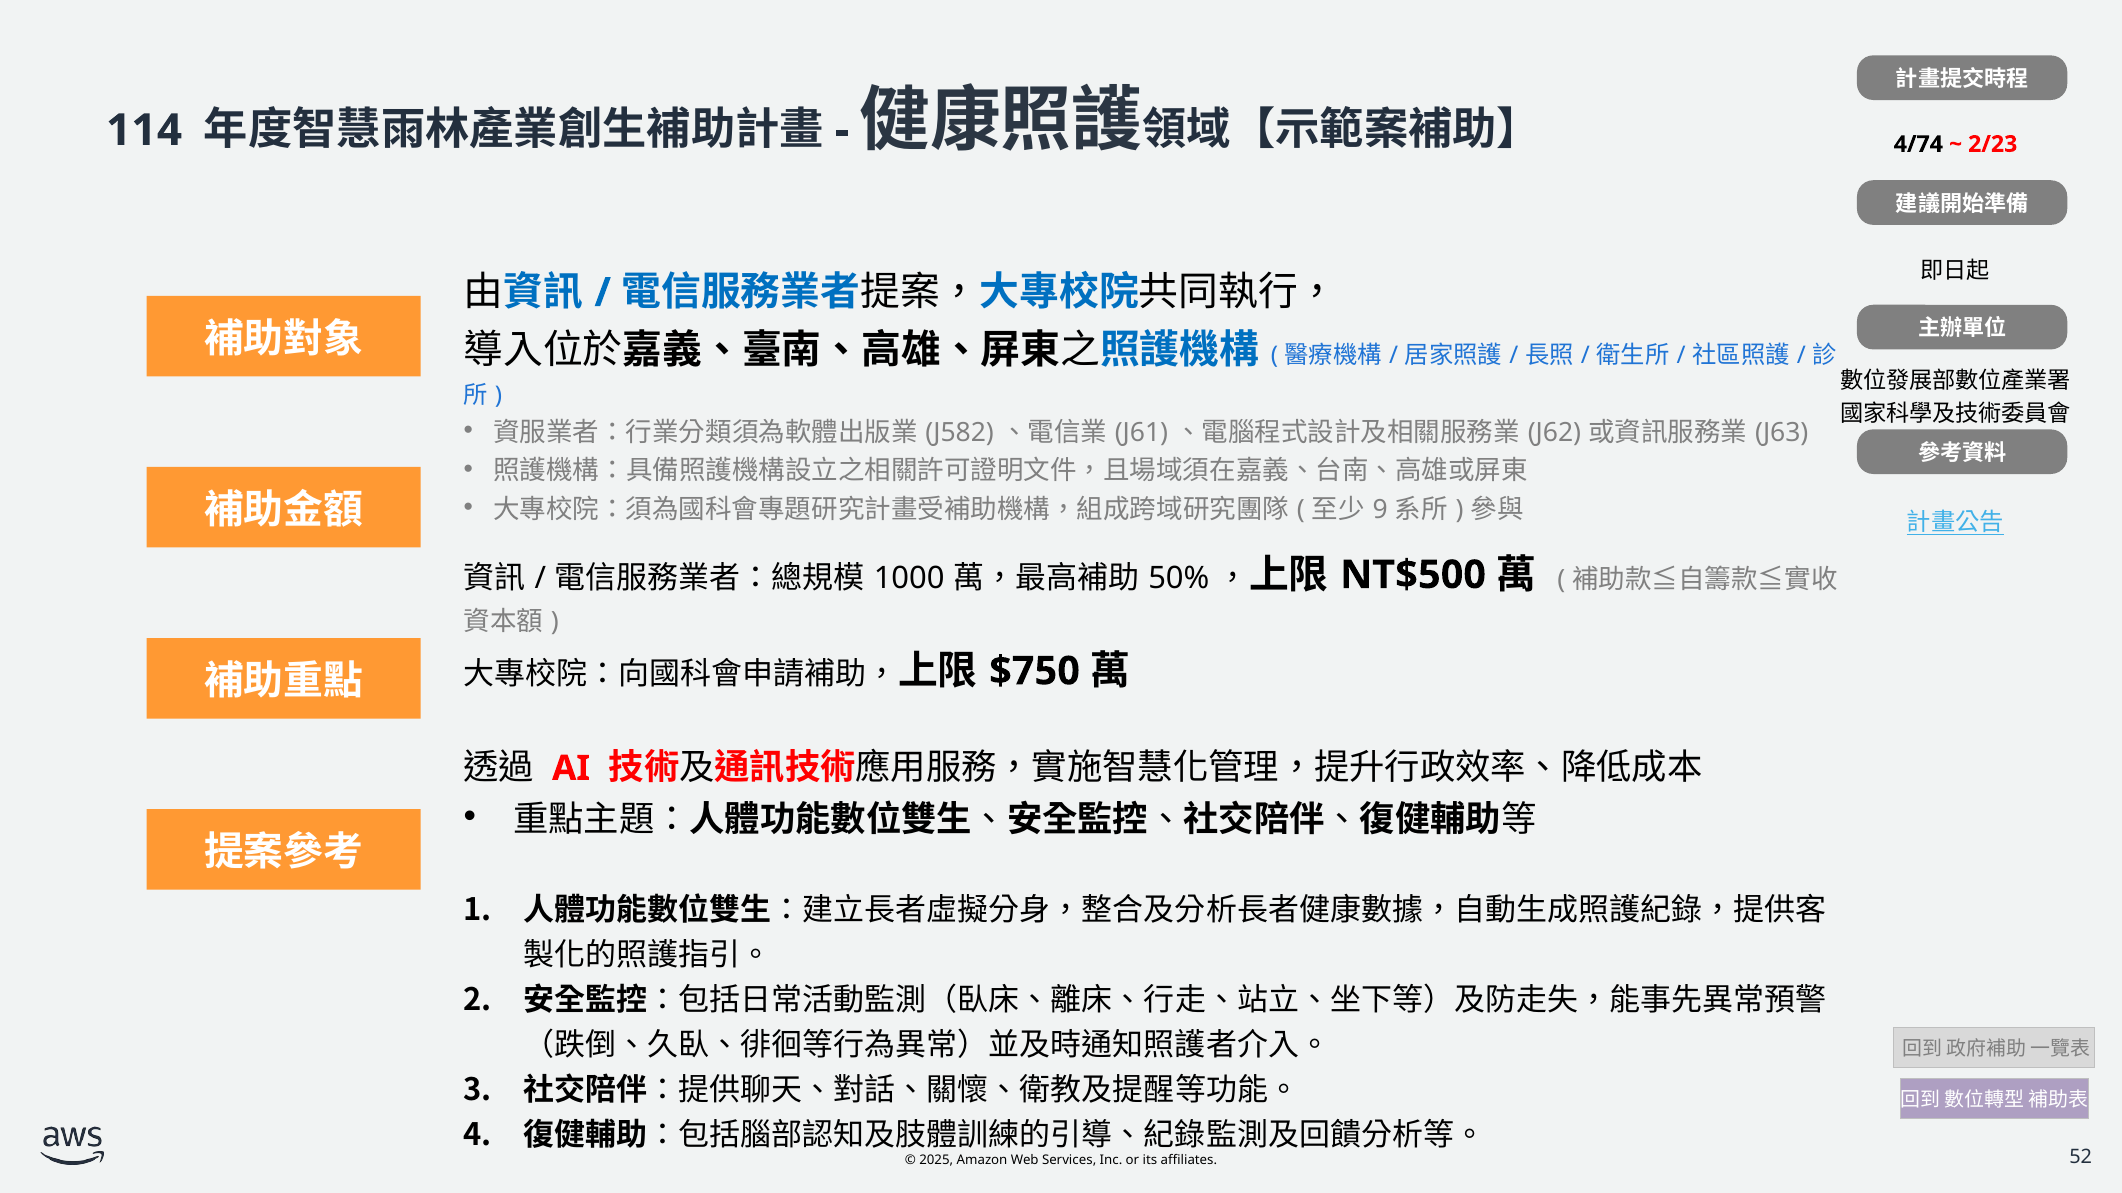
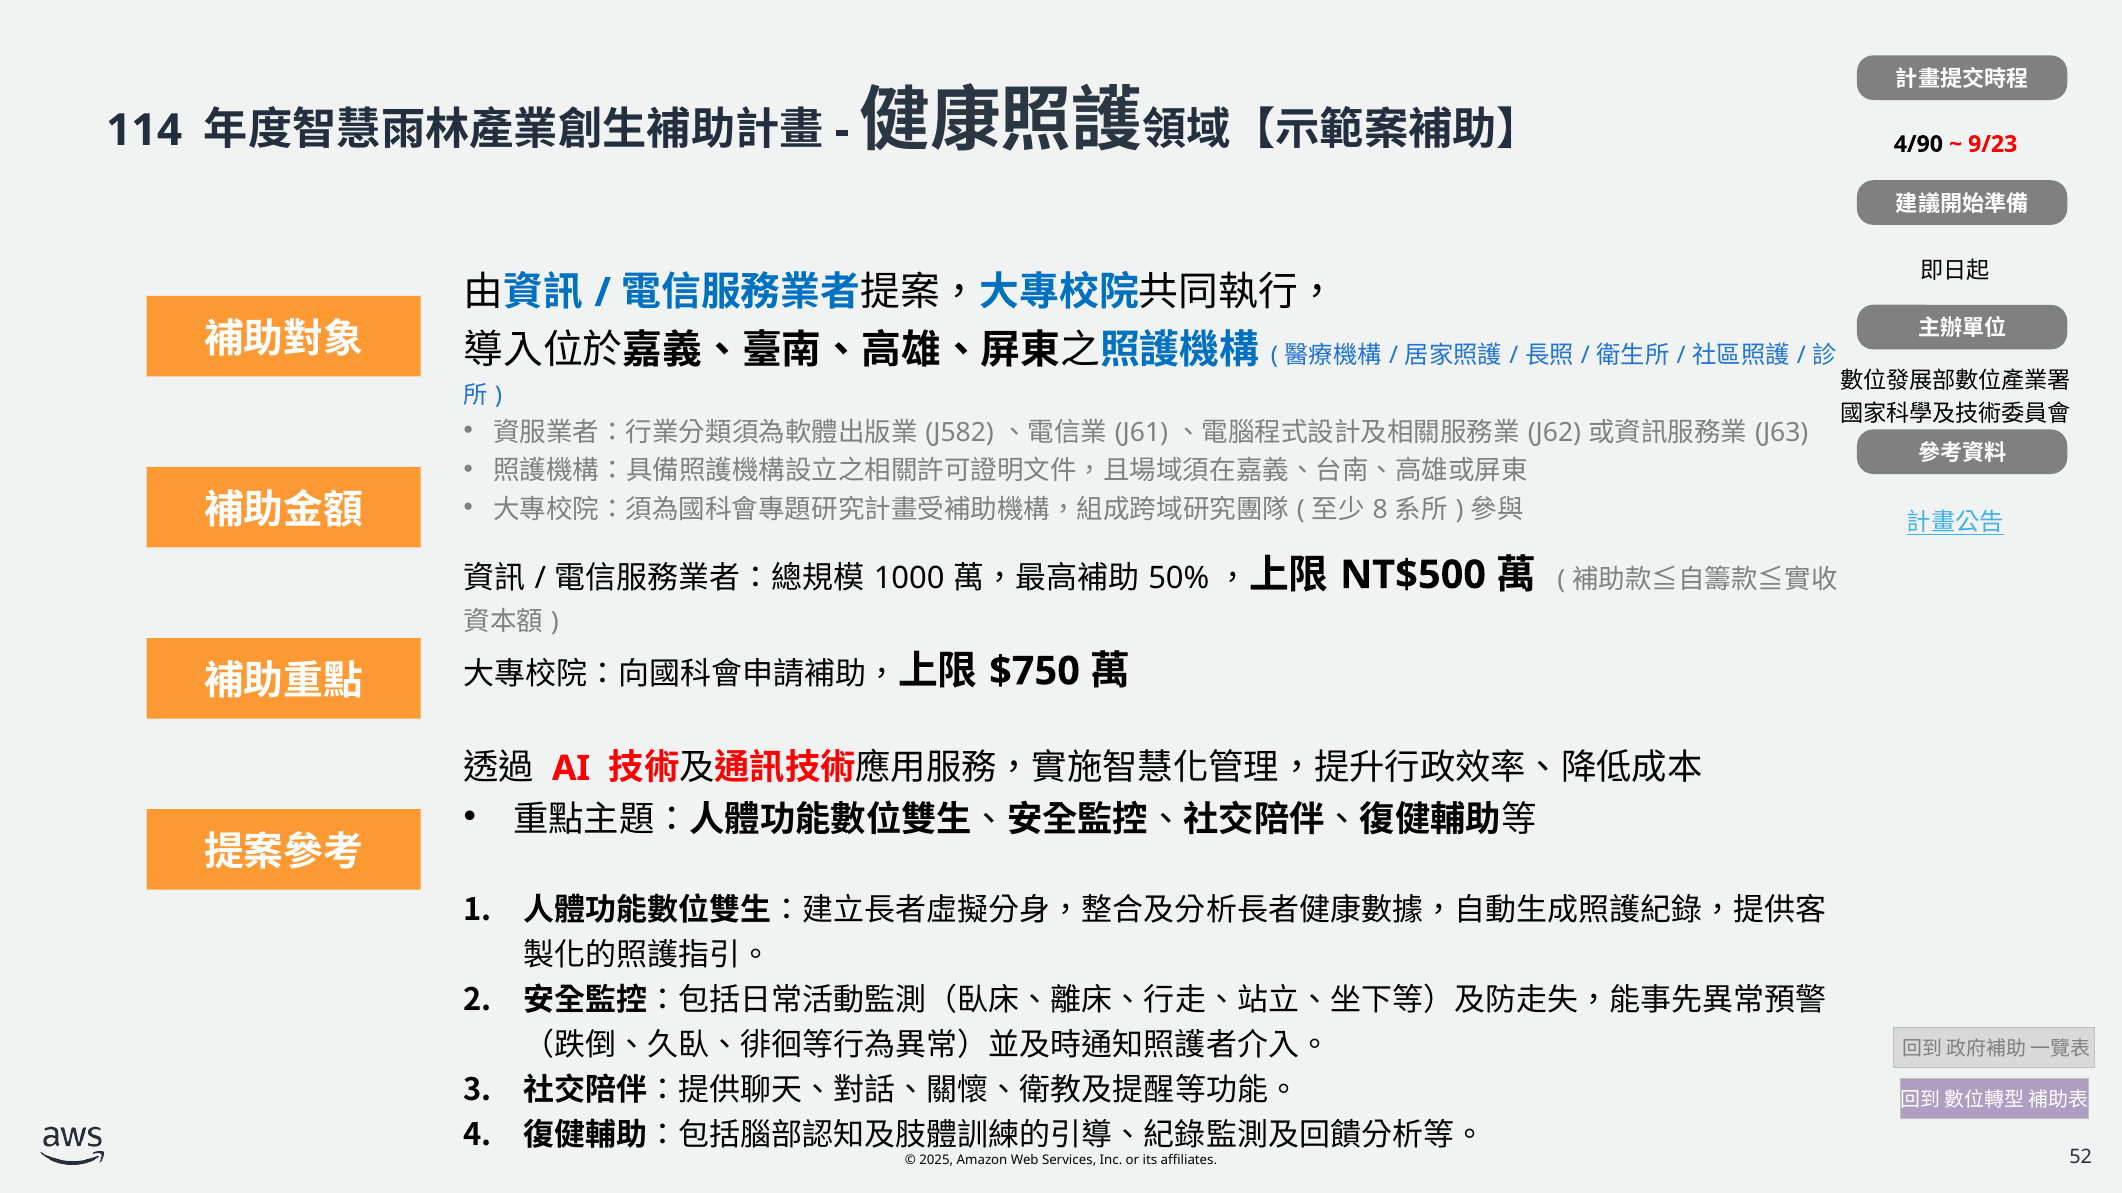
4/74: 4/74 -> 4/90
2/23: 2/23 -> 9/23
9: 9 -> 8
